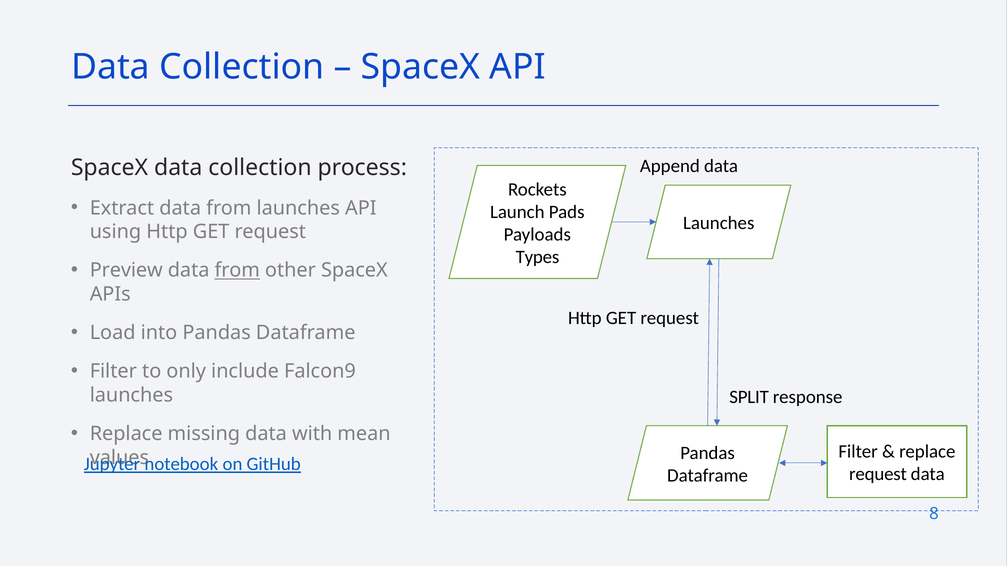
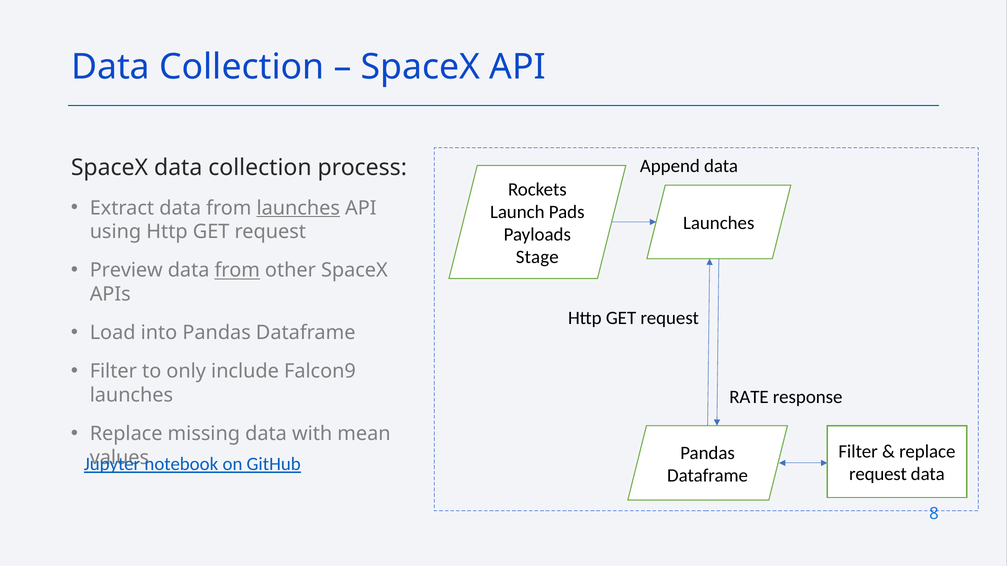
launches at (298, 208) underline: none -> present
Types: Types -> Stage
SPLIT: SPLIT -> RATE
